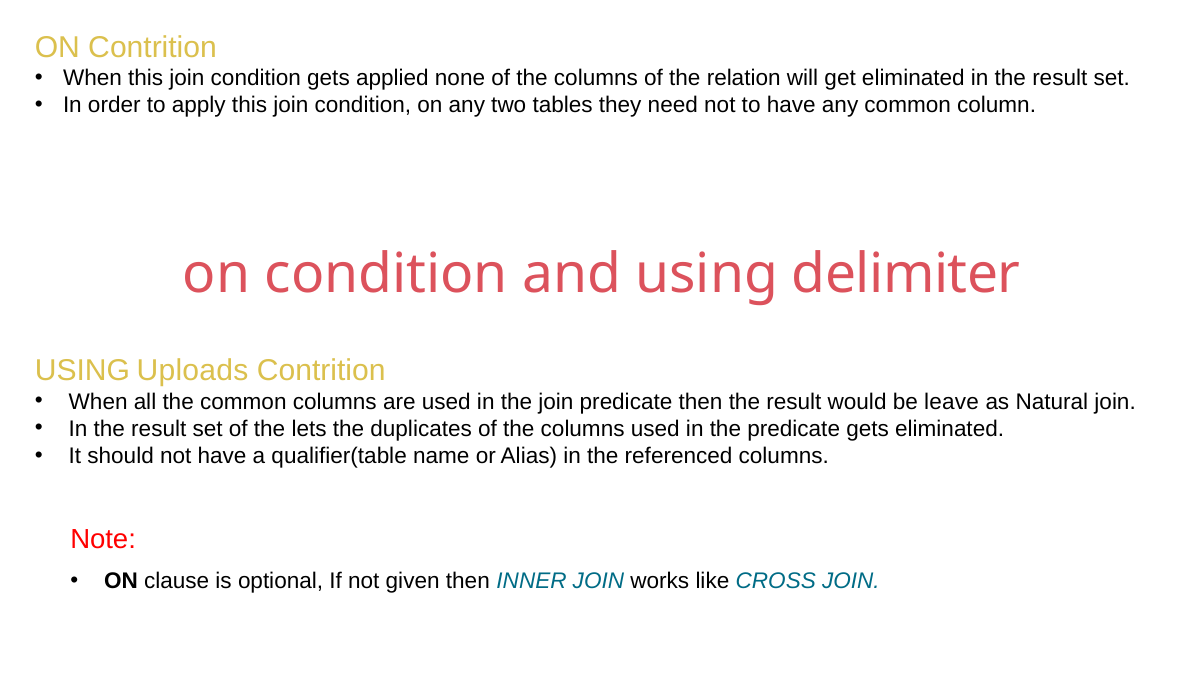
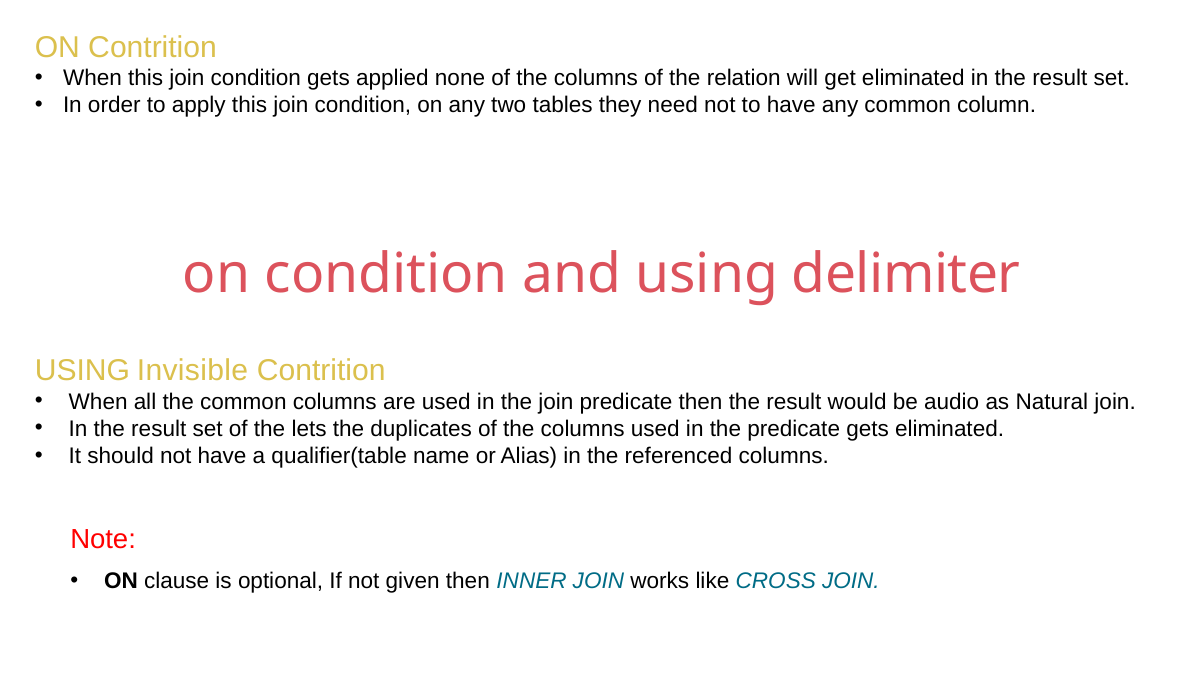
Uploads: Uploads -> Invisible
leave: leave -> audio
